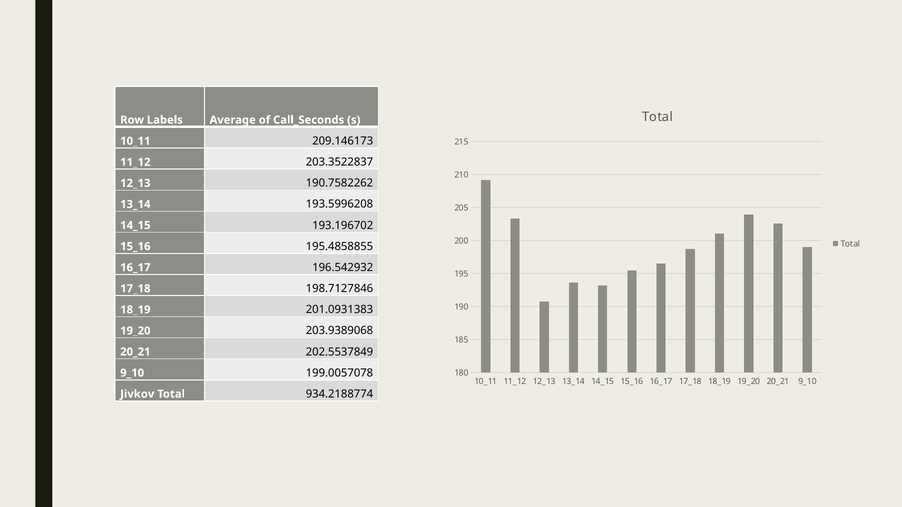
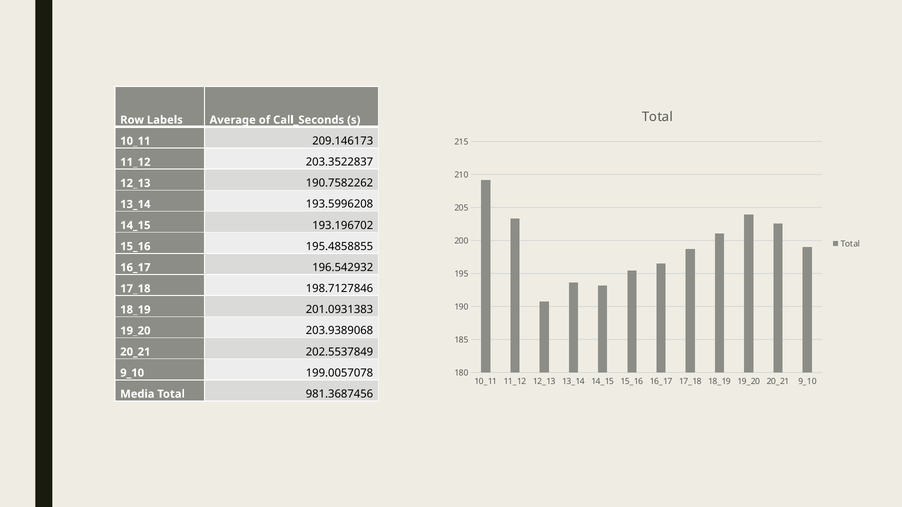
Jivkov: Jivkov -> Media
934.2188774: 934.2188774 -> 981.3687456
